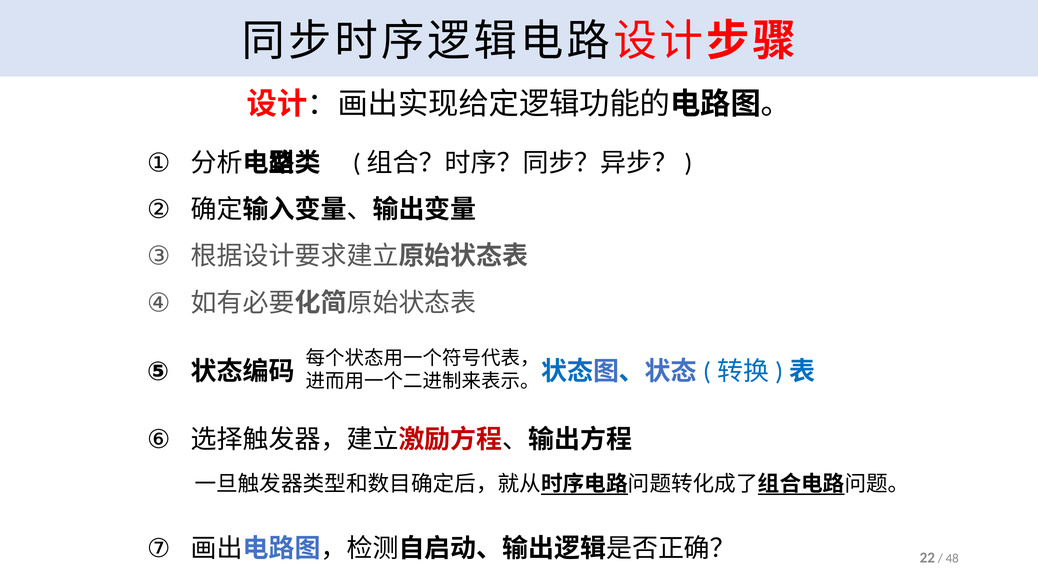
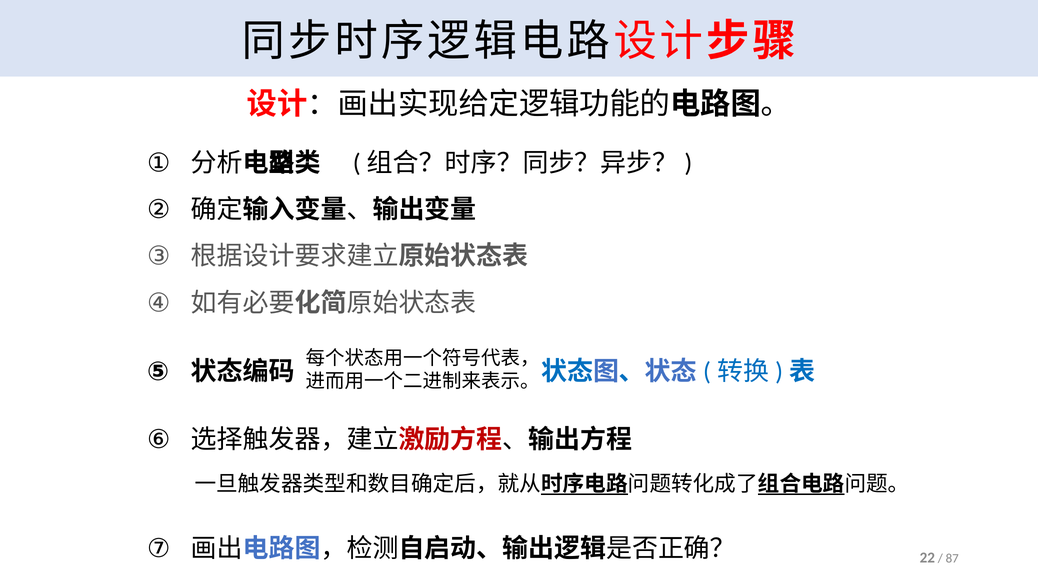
48: 48 -> 87
